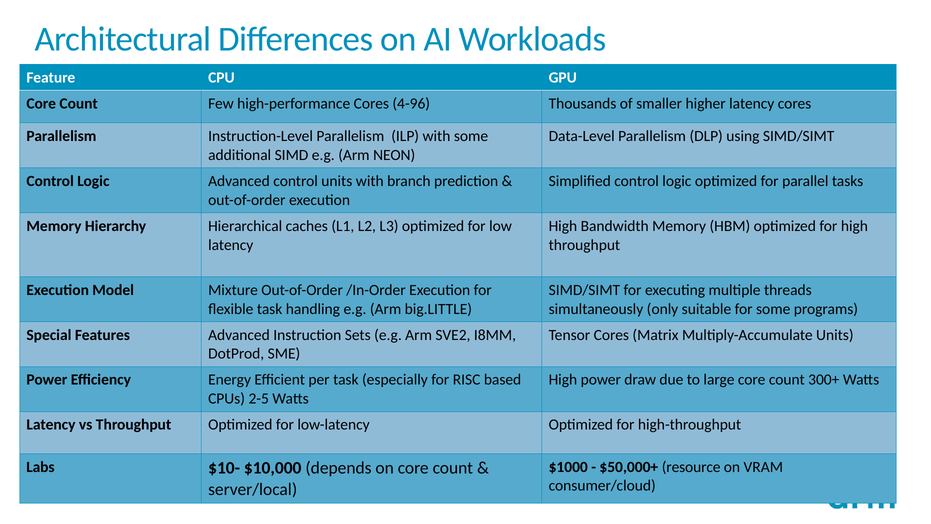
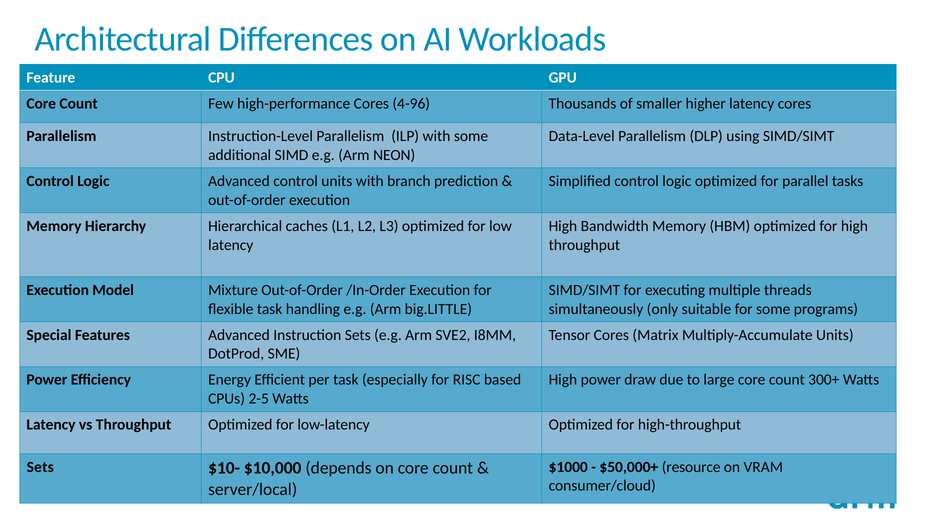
Labs at (40, 467): Labs -> Sets
